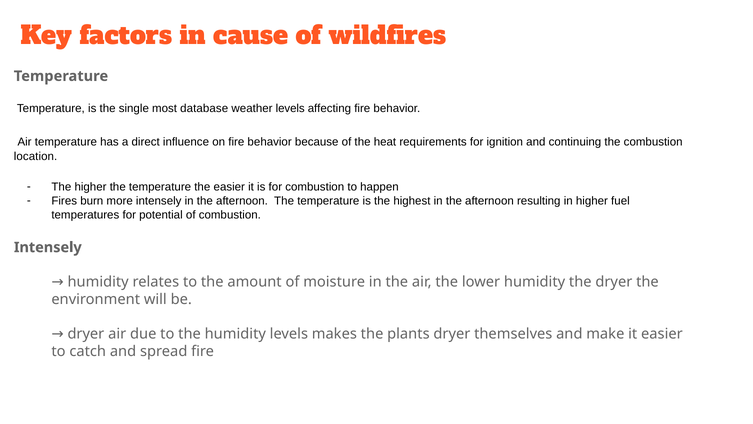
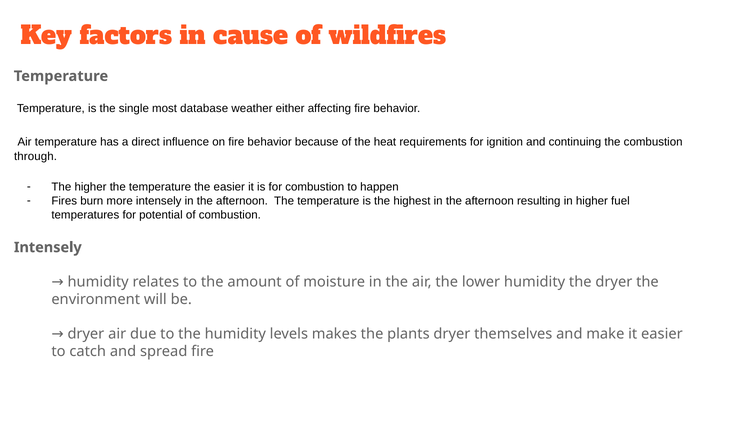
weather levels: levels -> either
location: location -> through
